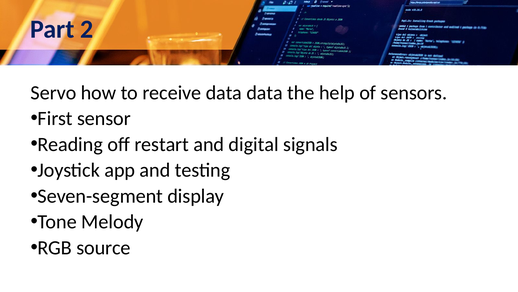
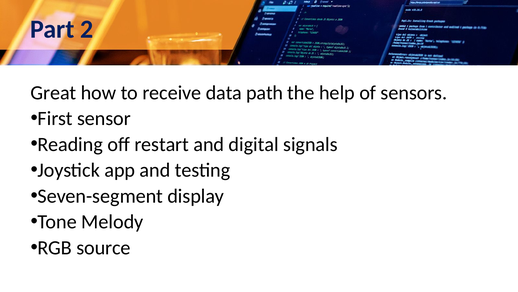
Servo: Servo -> Great
data data: data -> path
